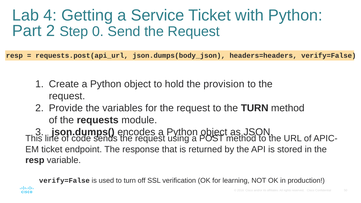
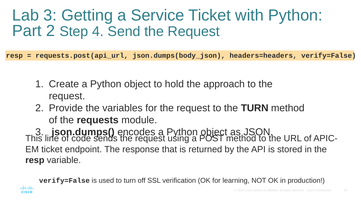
Lab 4: 4 -> 3
0: 0 -> 4
provision: provision -> approach
